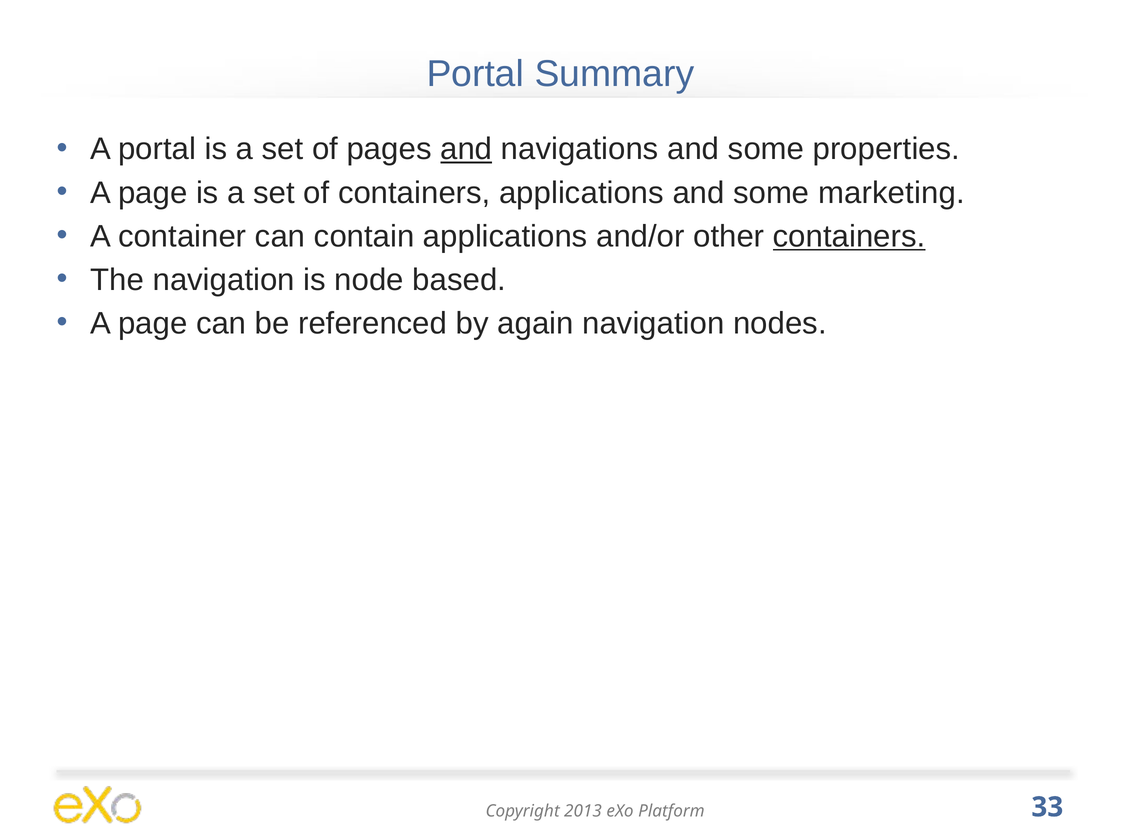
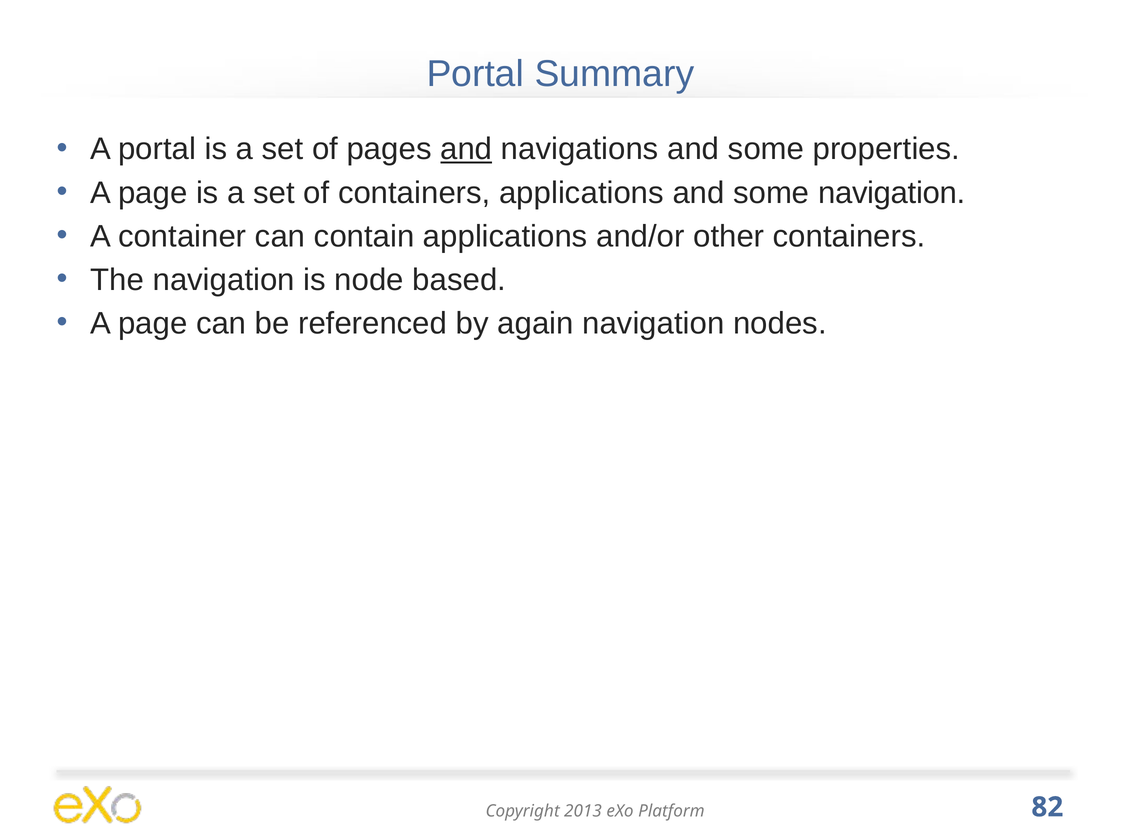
some marketing: marketing -> navigation
containers at (849, 237) underline: present -> none
33: 33 -> 82
